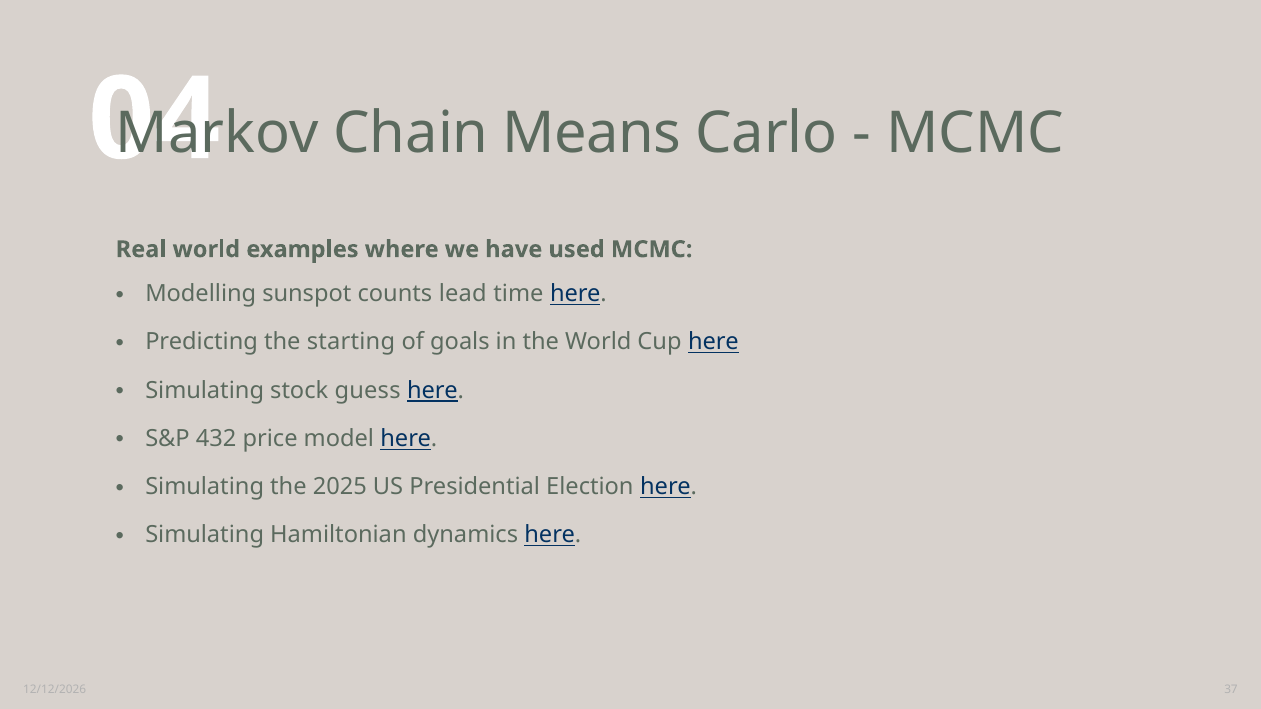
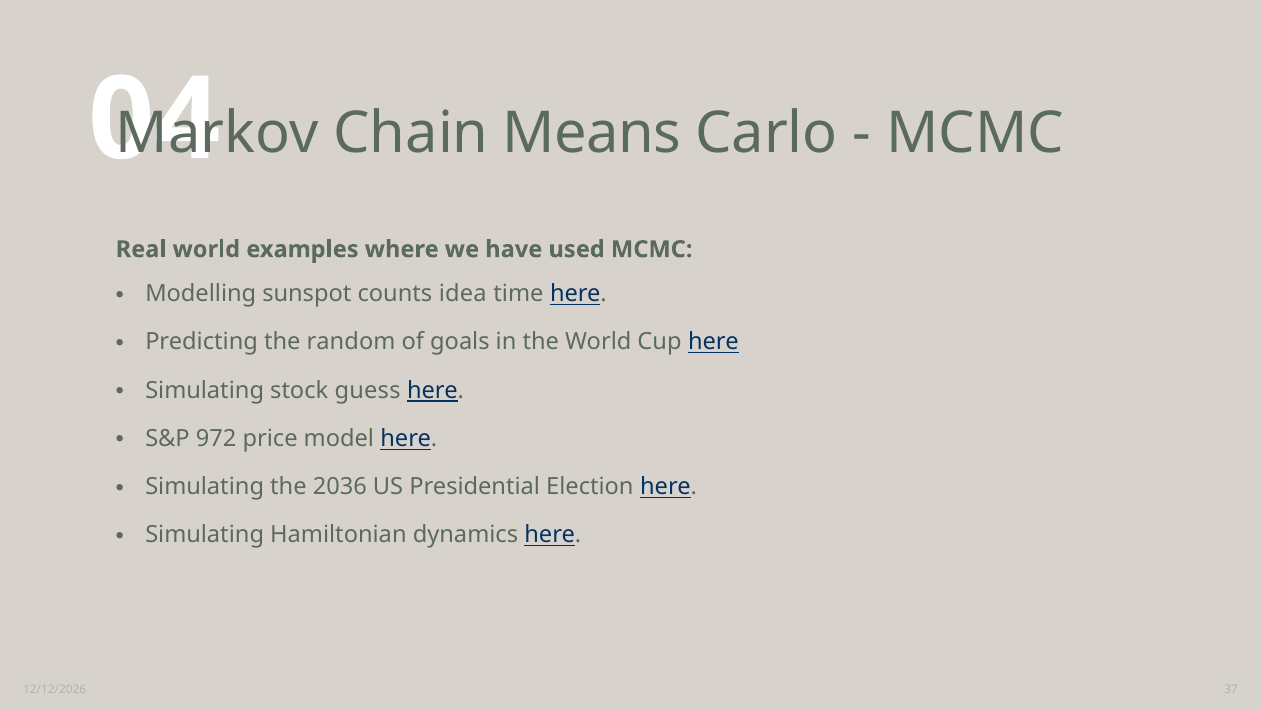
lead: lead -> idea
starting: starting -> random
432: 432 -> 972
2025: 2025 -> 2036
